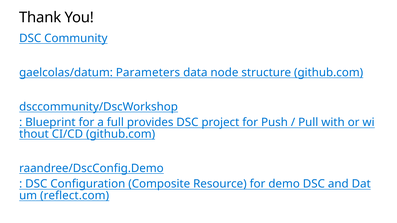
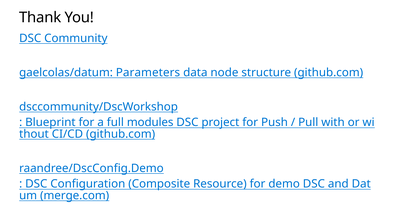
provides: provides -> modules
reflect.com: reflect.com -> merge.com
